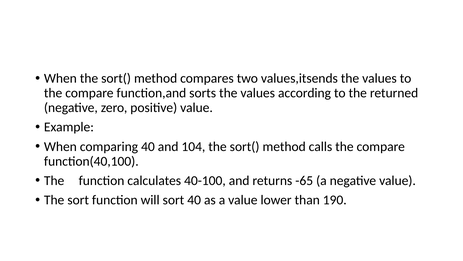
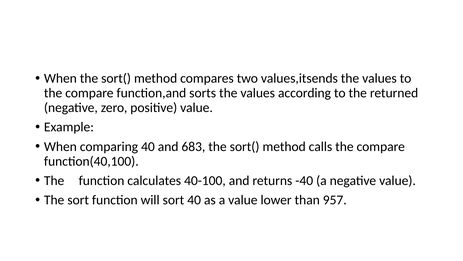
104: 104 -> 683
-65: -65 -> -40
190: 190 -> 957
